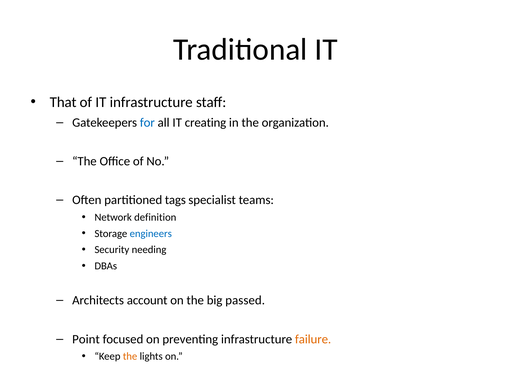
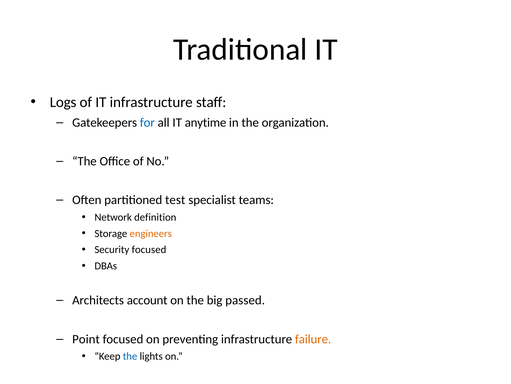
That: That -> Logs
creating: creating -> anytime
tags: tags -> test
engineers colour: blue -> orange
Security needing: needing -> focused
the at (130, 356) colour: orange -> blue
